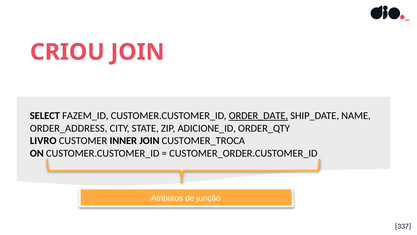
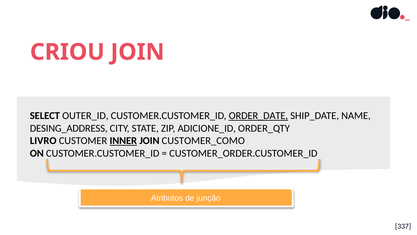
FAZEM_ID: FAZEM_ID -> OUTER_ID
ORDER_ADDRESS: ORDER_ADDRESS -> DESING_ADDRESS
INNER underline: none -> present
CUSTOMER_TROCA: CUSTOMER_TROCA -> CUSTOMER_COMO
